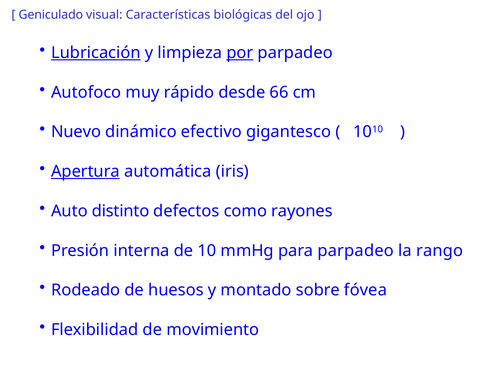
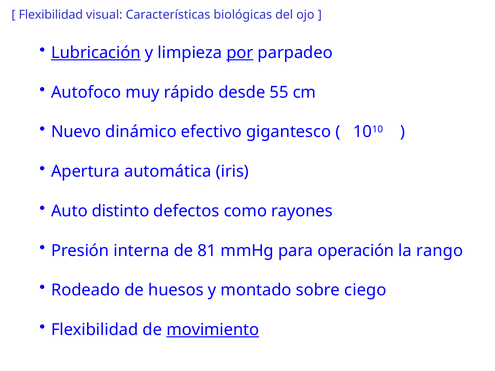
Geniculado at (51, 15): Geniculado -> Flexibilidad
66: 66 -> 55
Apertura underline: present -> none
10: 10 -> 81
para parpadeo: parpadeo -> operación
fóvea: fóvea -> ciego
movimiento underline: none -> present
